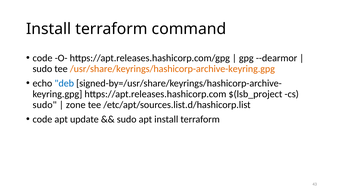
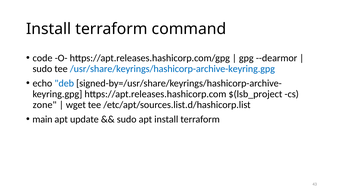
/usr/share/keyrings/hashicorp-archive-keyring.gpg colour: orange -> blue
sudo at (45, 105): sudo -> zone
zone: zone -> wget
code at (42, 119): code -> main
